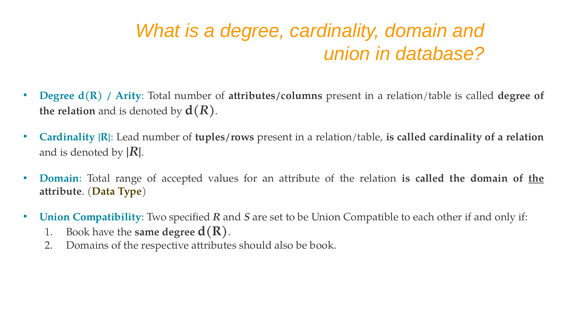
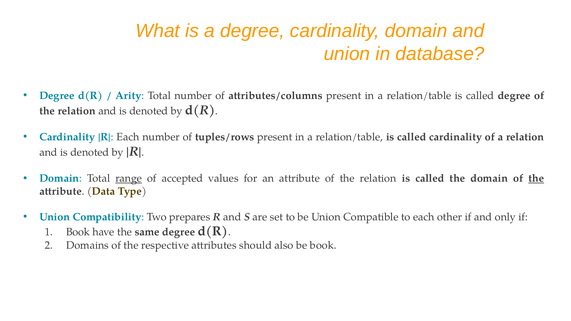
Lead at (128, 137): Lead -> Each
range underline: none -> present
specified: specified -> prepares
